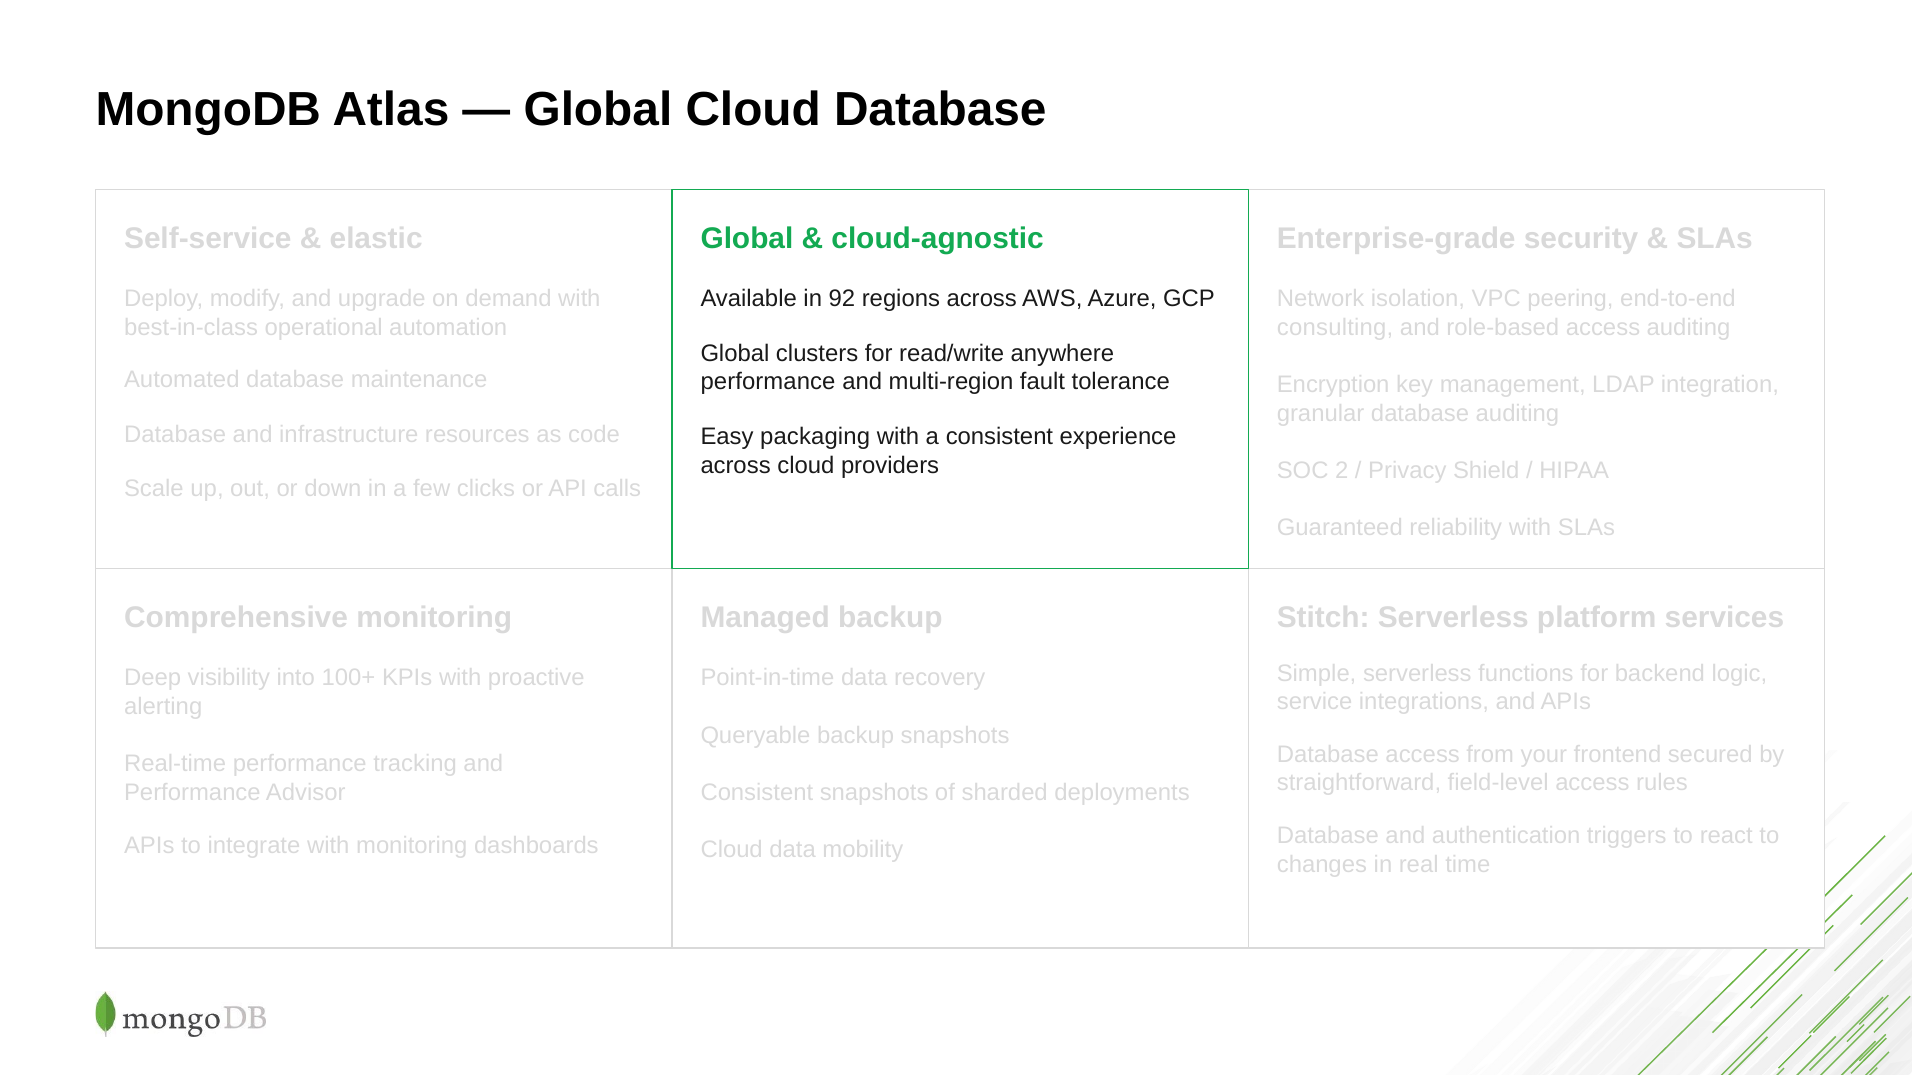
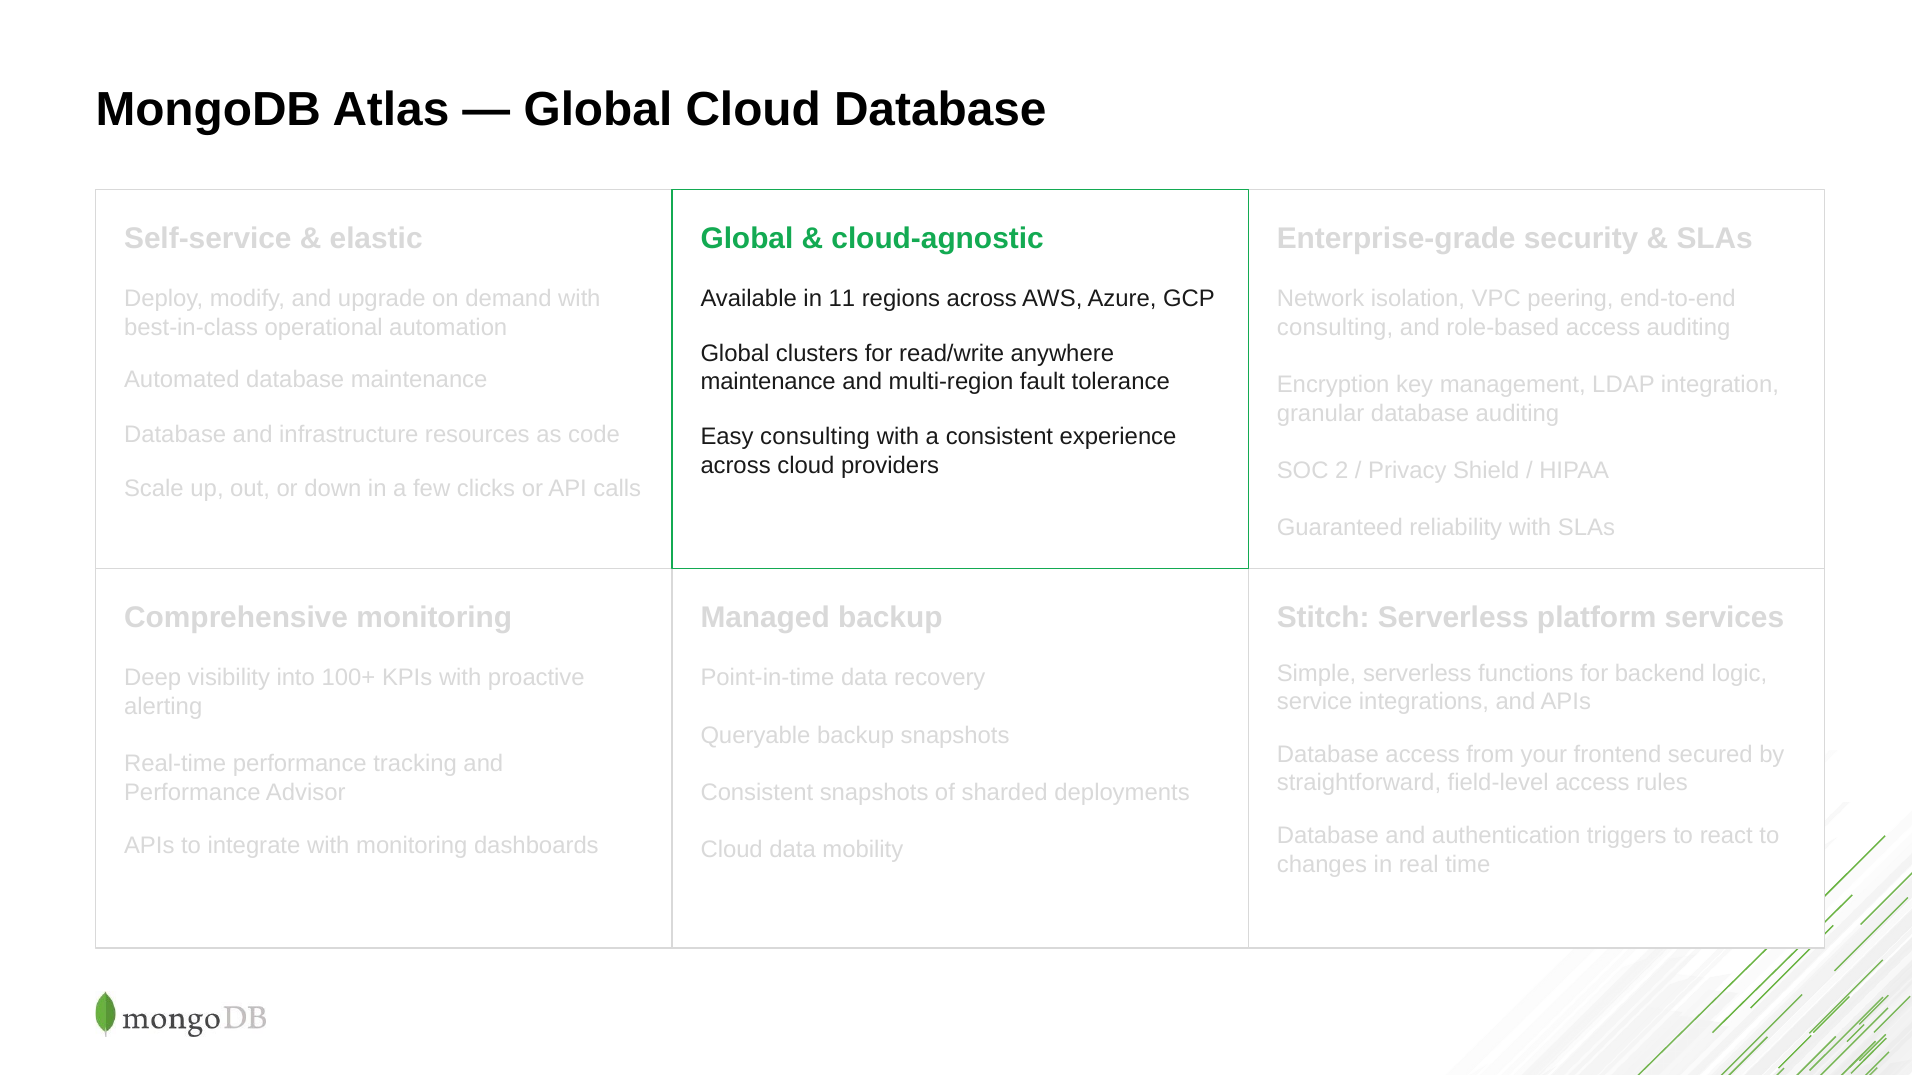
92: 92 -> 11
performance at (768, 382): performance -> maintenance
Easy packaging: packaging -> consulting
